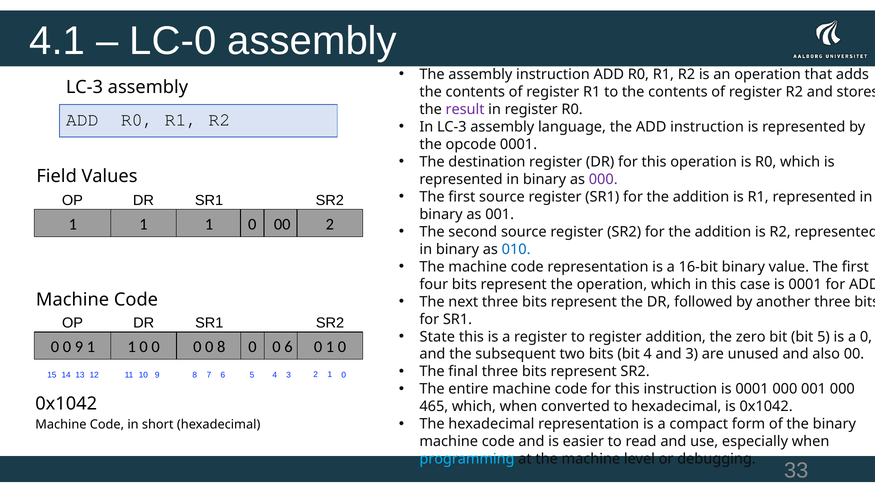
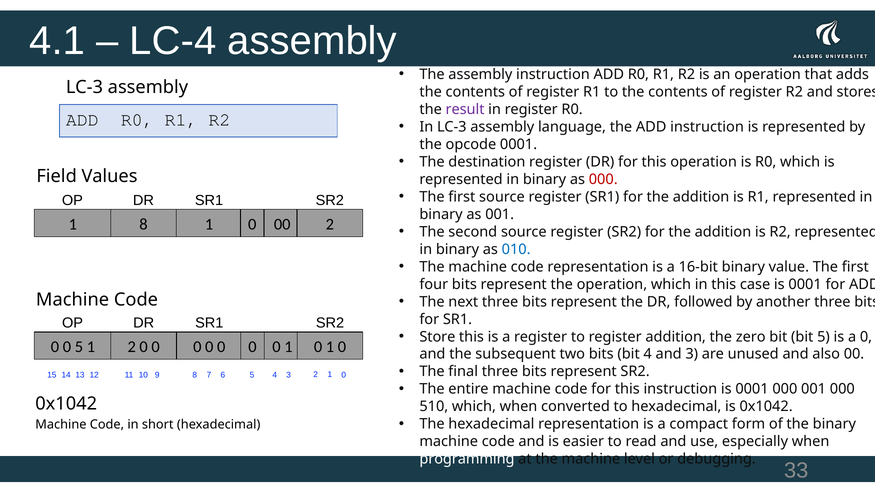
LC-0: LC-0 -> LC-4
000 at (603, 179) colour: purple -> red
1 at (143, 224): 1 -> 8
State: State -> Store
0 0 9: 9 -> 5
1 at (132, 347): 1 -> 2
8 at (221, 347): 8 -> 0
0 0 6: 6 -> 1
465: 465 -> 510
programming colour: light blue -> white
